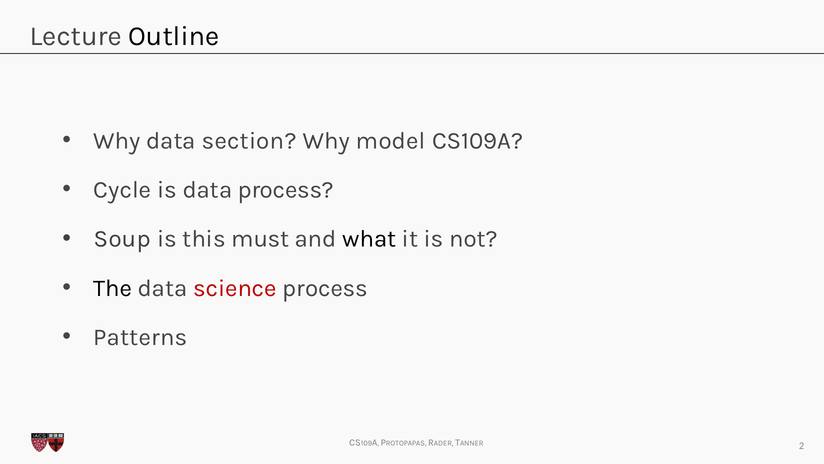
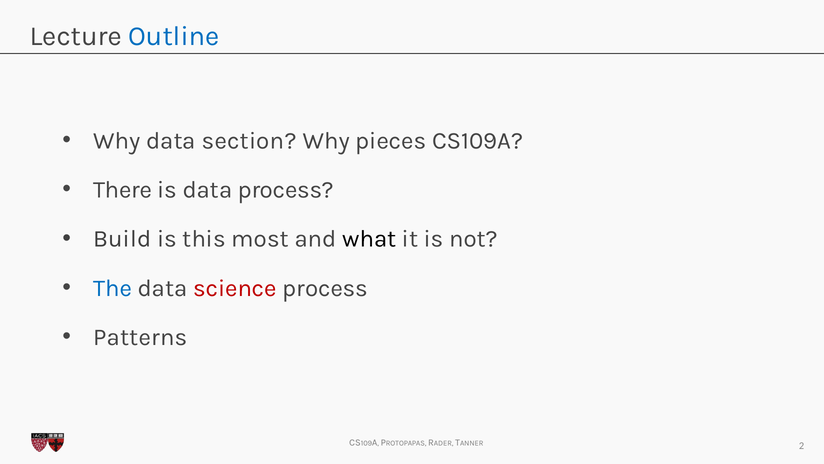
Outline colour: black -> blue
model: model -> pieces
Cycle: Cycle -> There
Soup: Soup -> Build
must: must -> most
The colour: black -> blue
